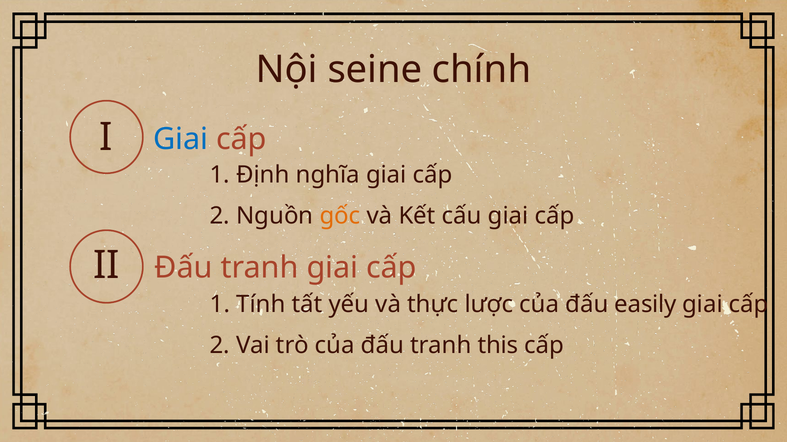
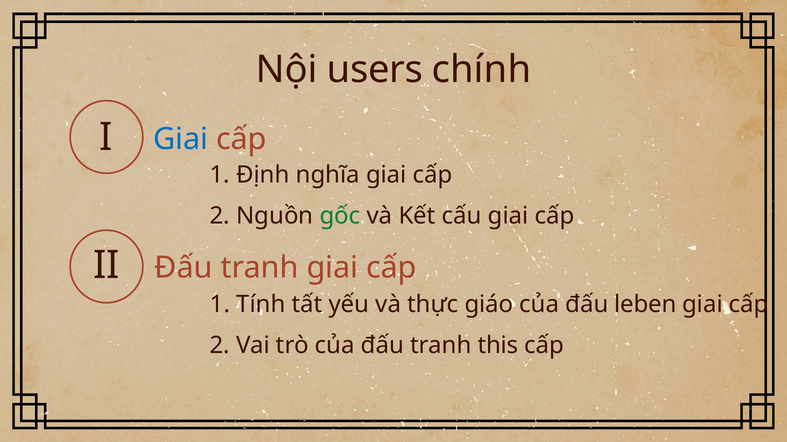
seine: seine -> users
gốc colour: orange -> green
lược: lược -> giáo
easily: easily -> leben
